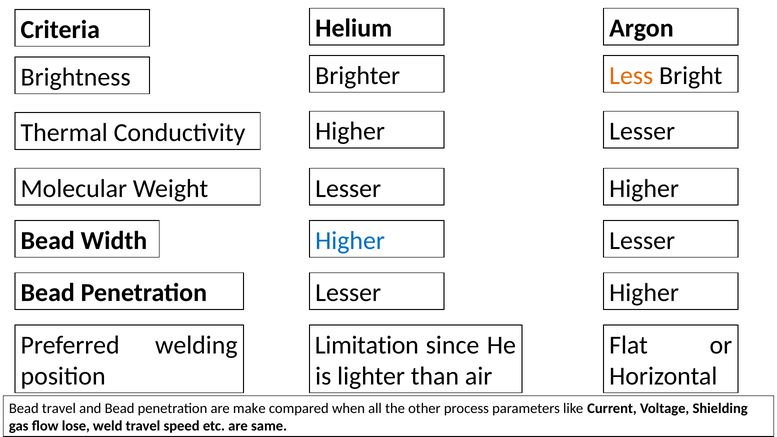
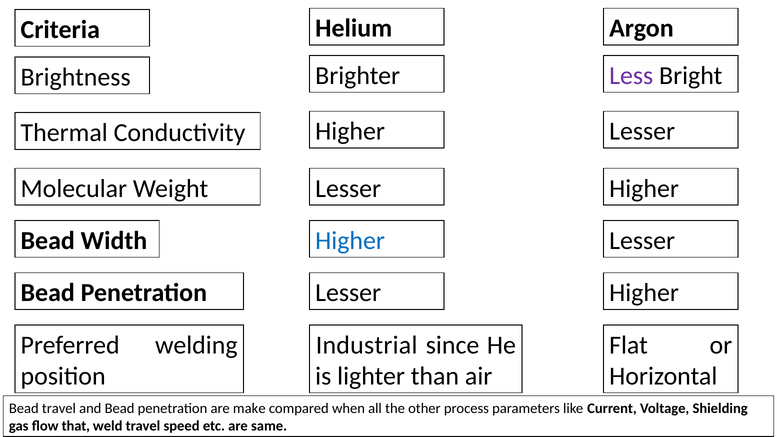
Less colour: orange -> purple
Limitation: Limitation -> Industrial
lose: lose -> that
